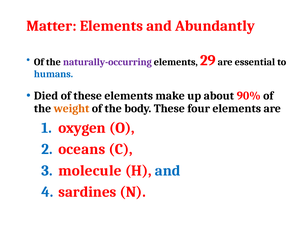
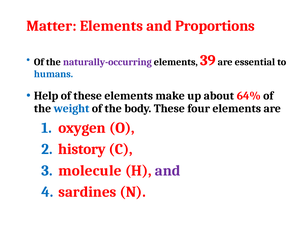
Abundantly: Abundantly -> Proportions
29: 29 -> 39
Died: Died -> Help
90%: 90% -> 64%
weight colour: orange -> blue
oceans: oceans -> history
and at (168, 170) colour: blue -> purple
